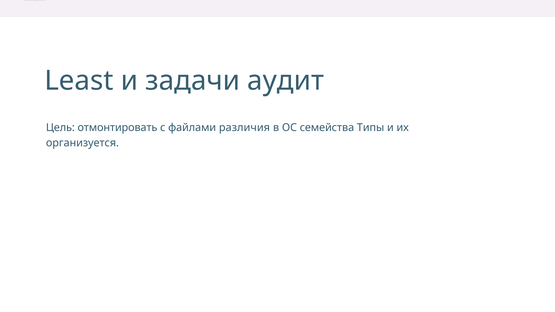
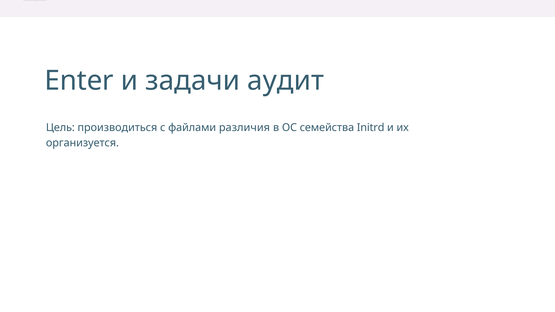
Least: Least -> Enter
отмонтировать: отмонтировать -> производиться
Типы: Типы -> Initrd
